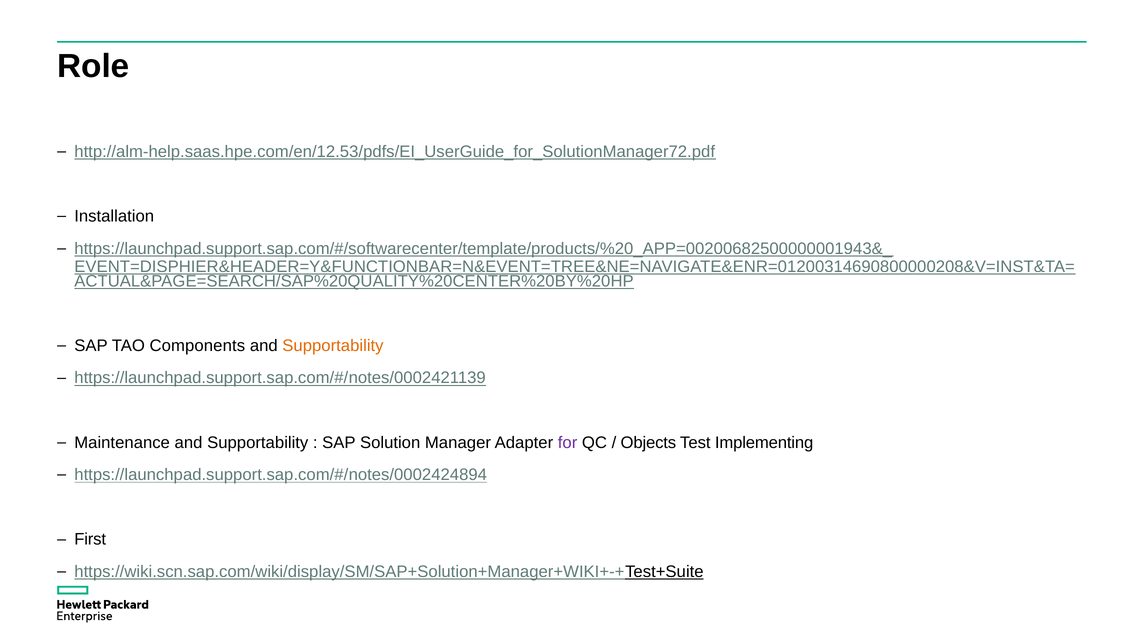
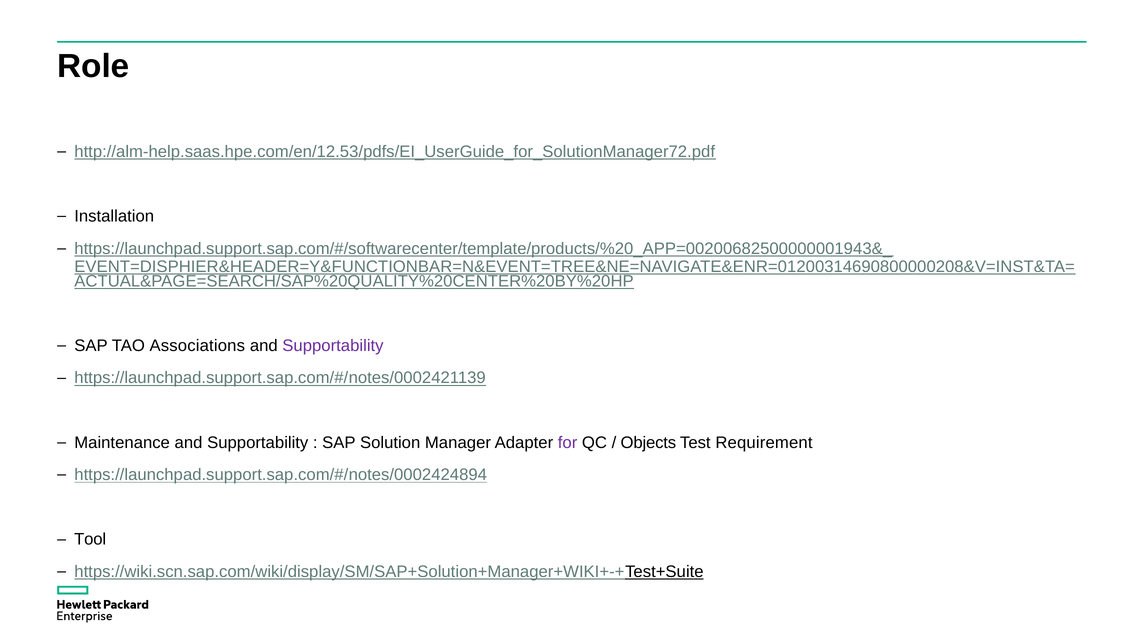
Components: Components -> Associations
Supportability at (333, 346) colour: orange -> purple
Implementing: Implementing -> Requirement
First: First -> Tool
